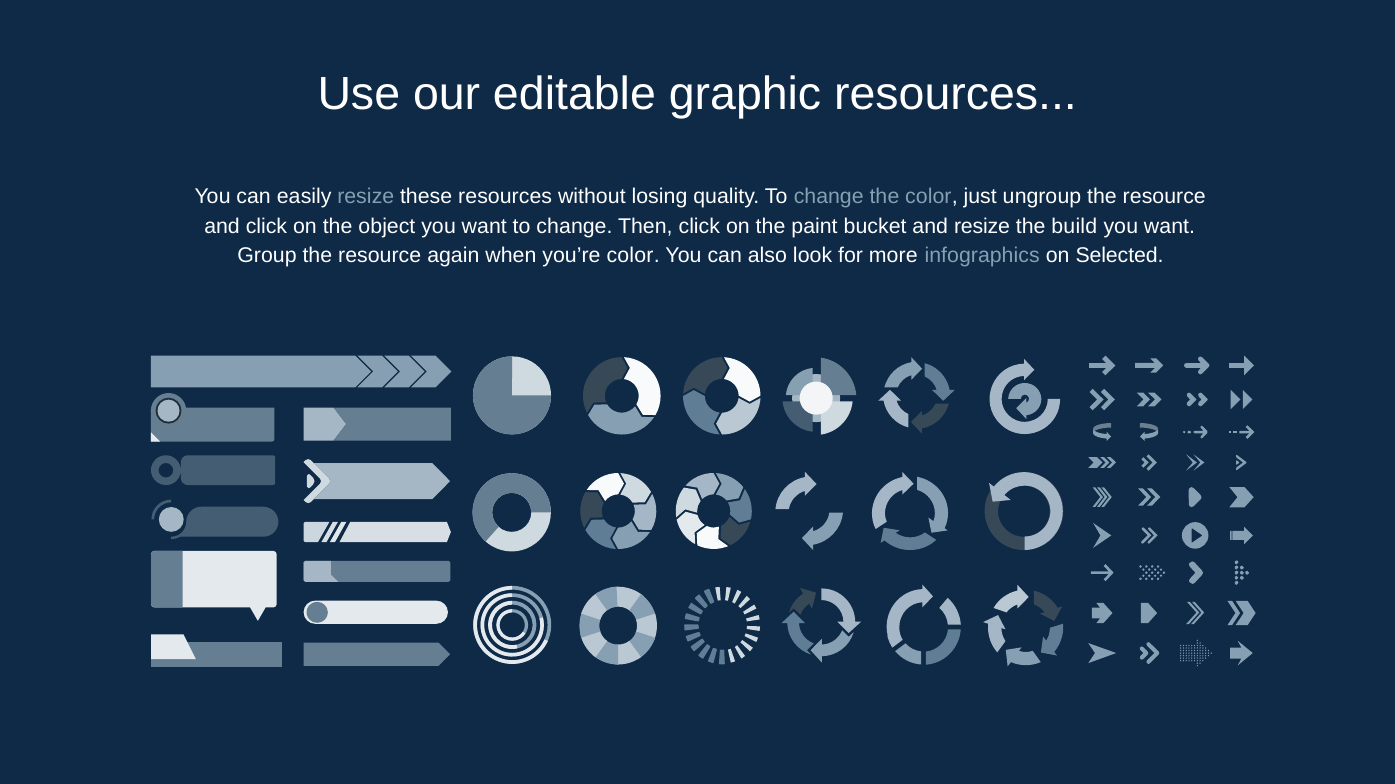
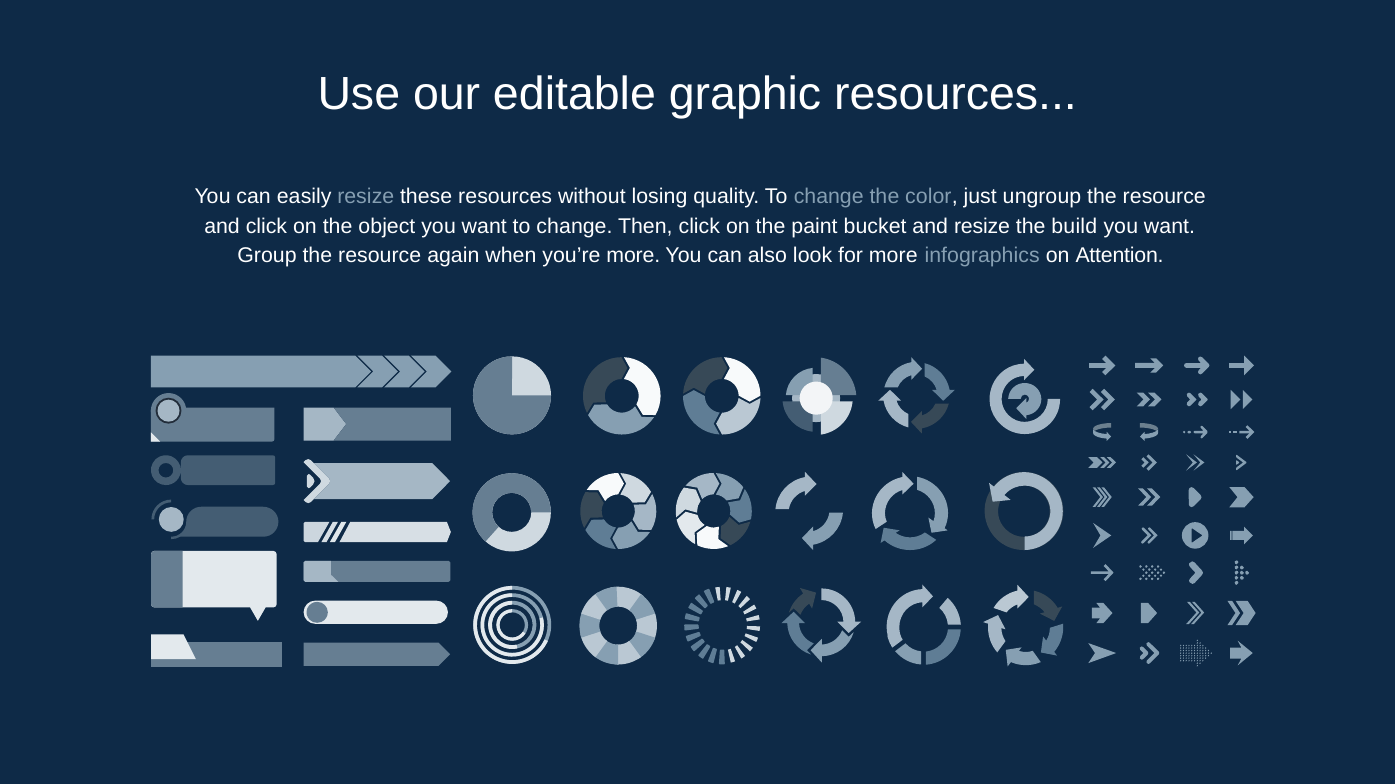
you’re color: color -> more
Selected: Selected -> Attention
